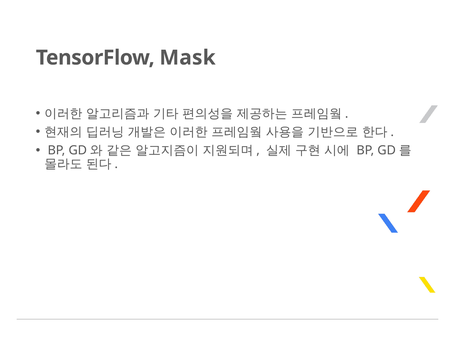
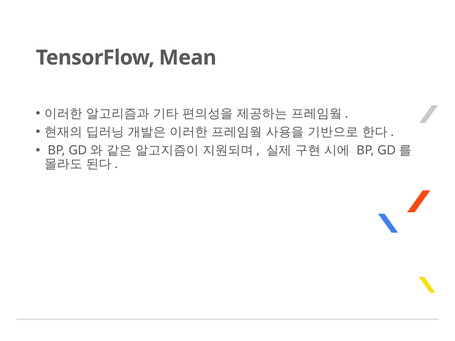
Mask: Mask -> Mean
